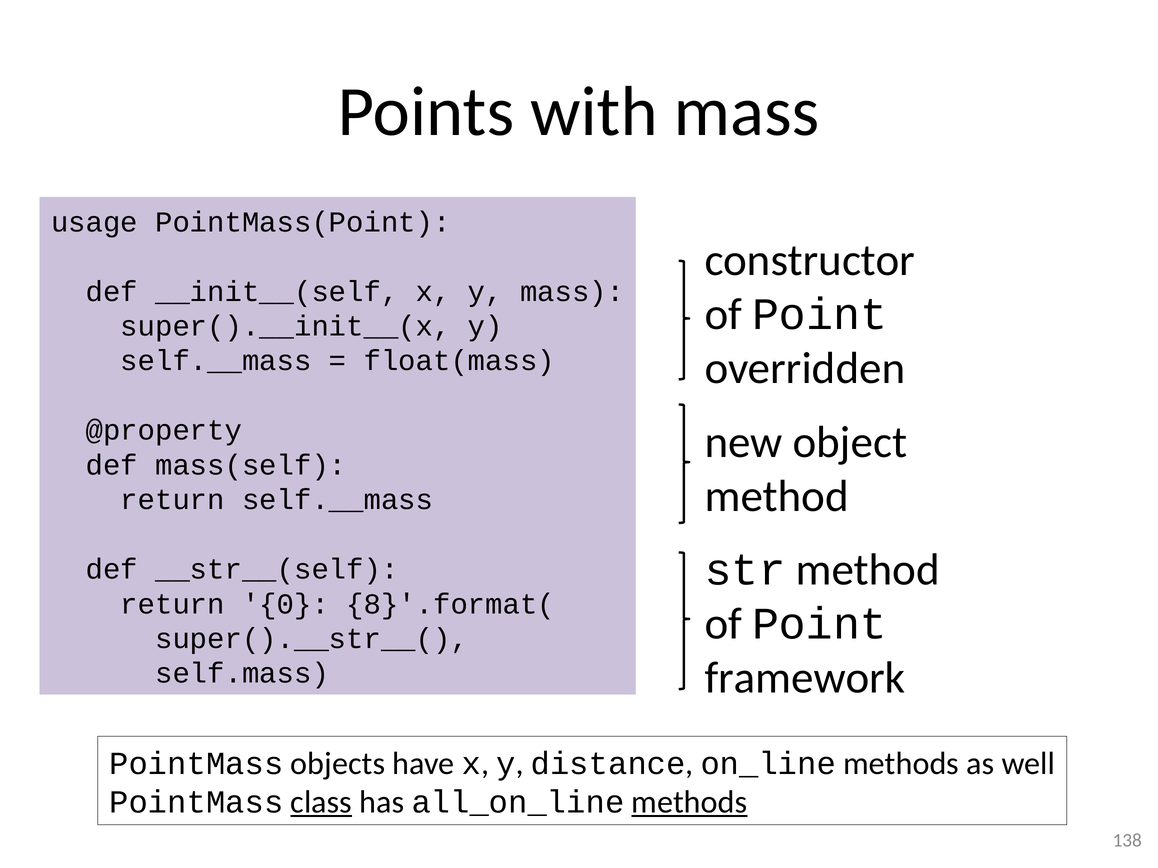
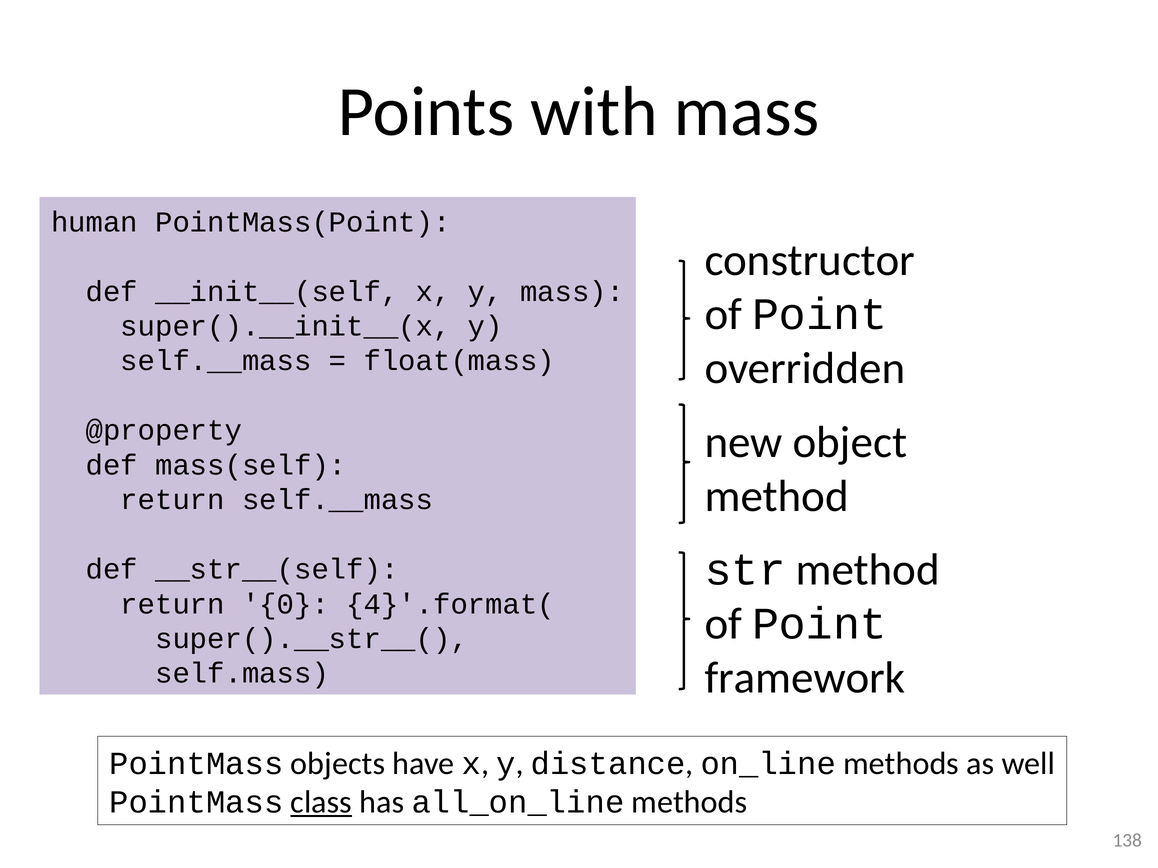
usage: usage -> human
8}'.format(: 8}'.format( -> 4}'.format(
methods at (689, 803) underline: present -> none
